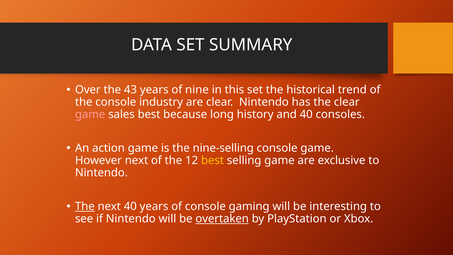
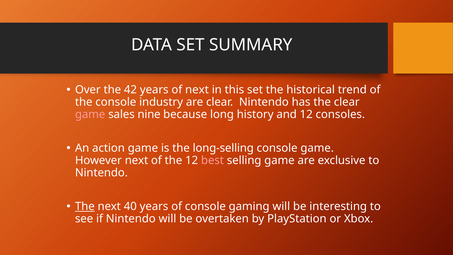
43: 43 -> 42
of nine: nine -> next
sales best: best -> nine
and 40: 40 -> 12
nine-selling: nine-selling -> long-selling
best at (213, 160) colour: yellow -> pink
overtaken underline: present -> none
